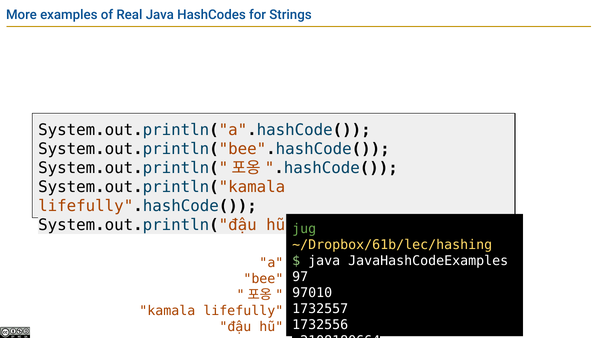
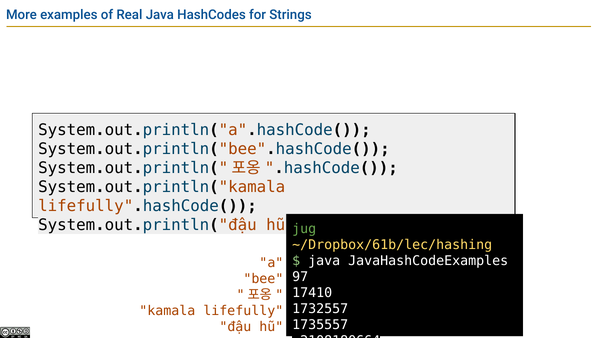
97010: 97010 -> 17410
1732556: 1732556 -> 1735557
